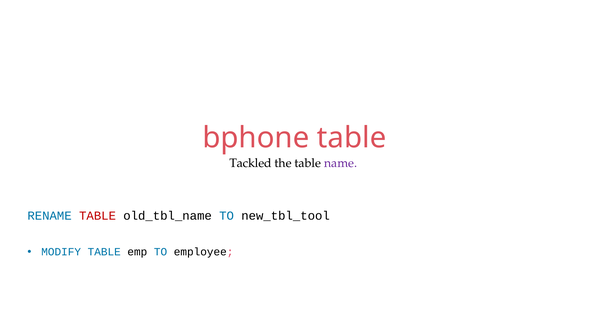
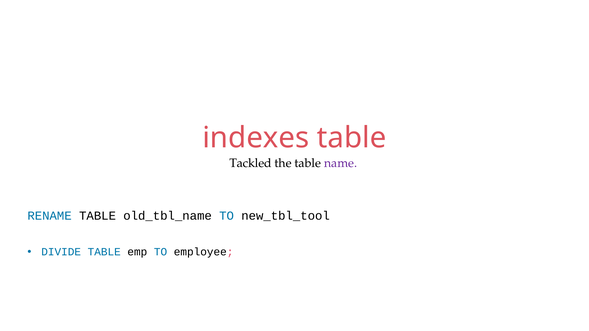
bphone: bphone -> indexes
TABLE at (98, 216) colour: red -> black
MODIFY: MODIFY -> DIVIDE
